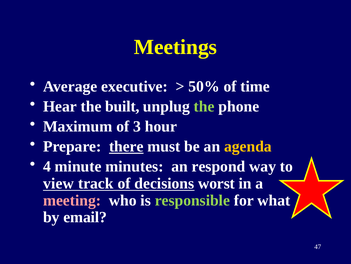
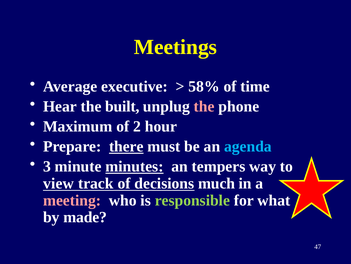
50%: 50% -> 58%
the at (204, 106) colour: light green -> pink
3: 3 -> 2
agenda colour: yellow -> light blue
4: 4 -> 3
minutes underline: none -> present
respond: respond -> tempers
worst: worst -> much
email: email -> made
